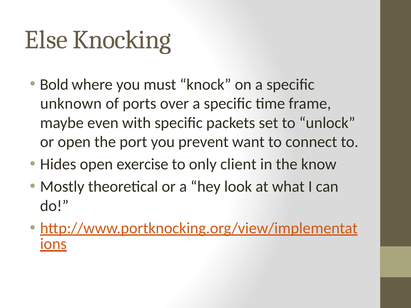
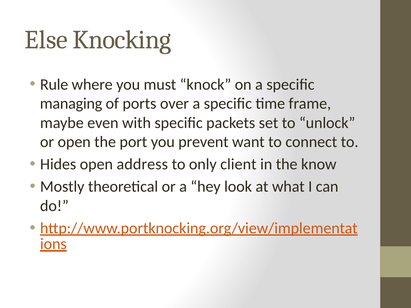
Bold: Bold -> Rule
unknown: unknown -> managing
exercise: exercise -> address
